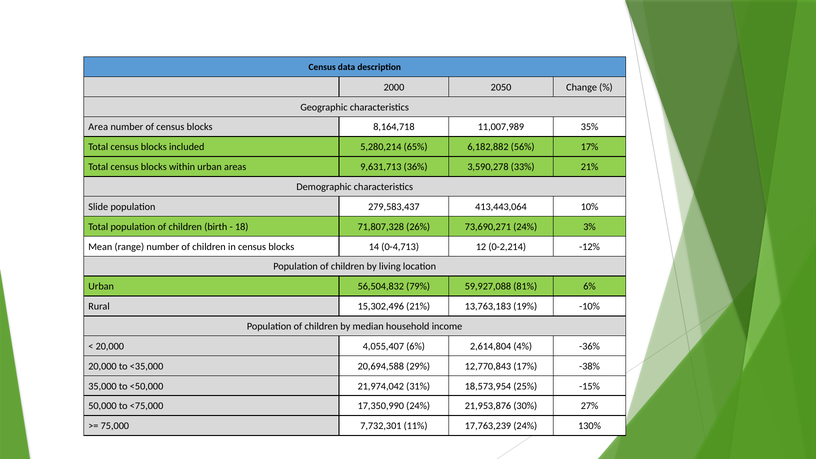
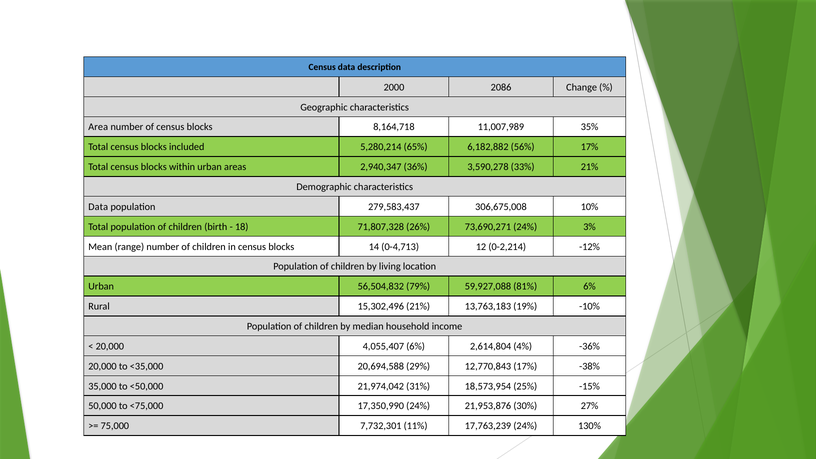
2050: 2050 -> 2086
9,631,713: 9,631,713 -> 2,940,347
Slide at (98, 207): Slide -> Data
413,443,064: 413,443,064 -> 306,675,008
